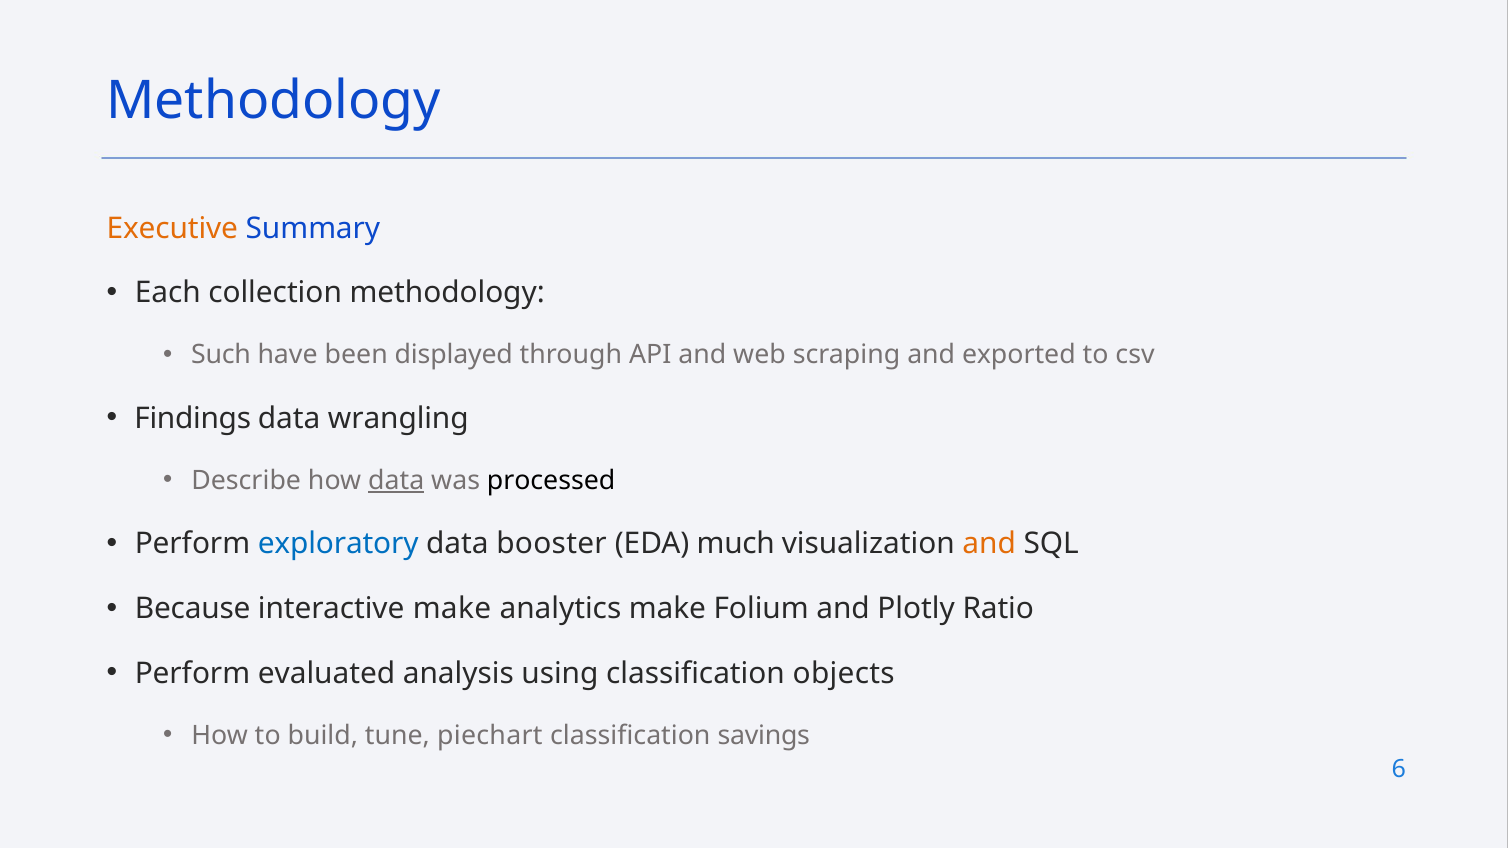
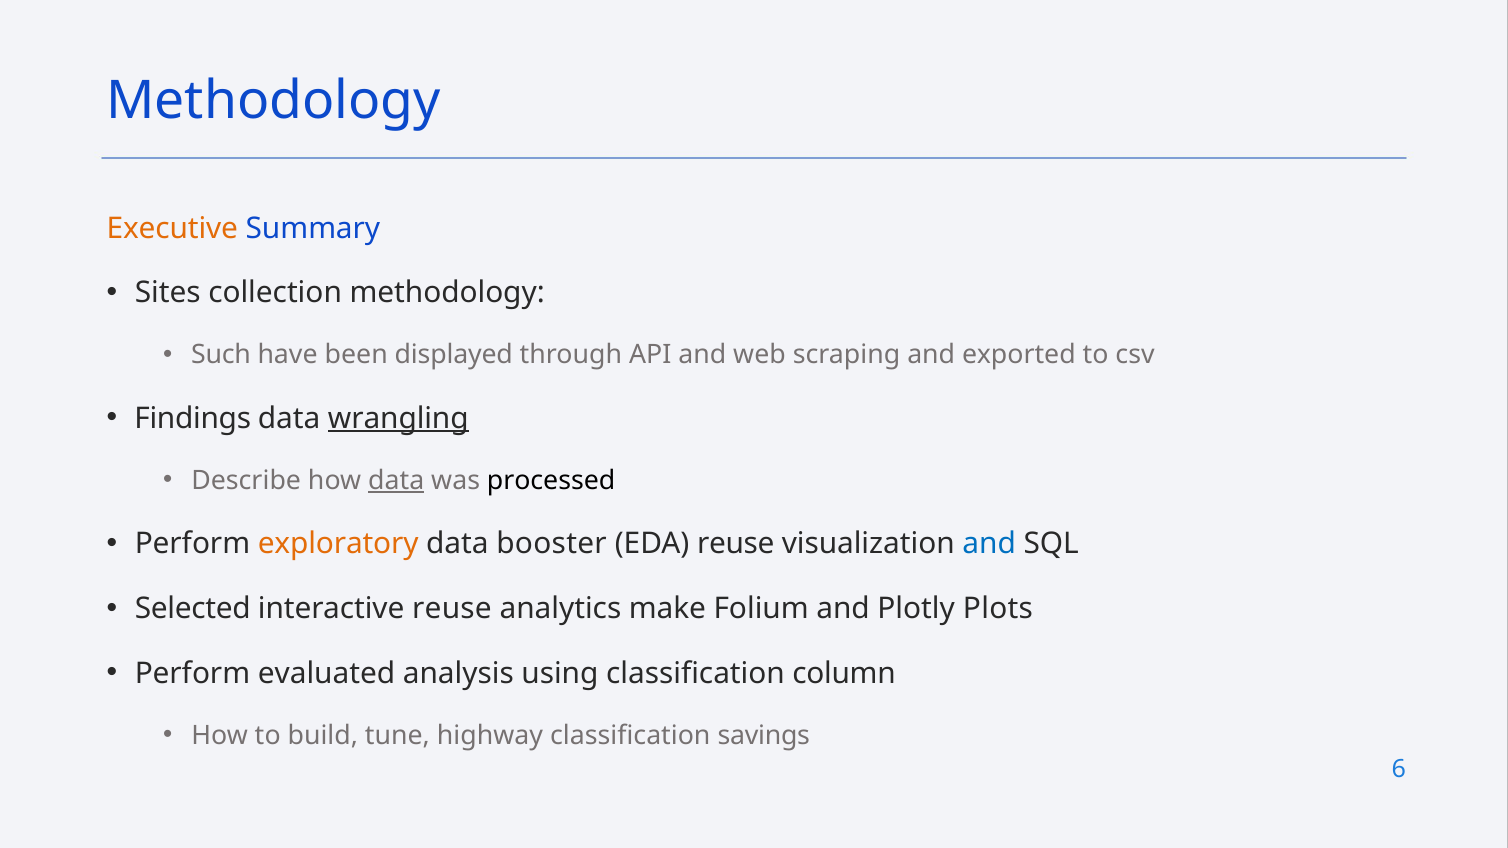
Each: Each -> Sites
wrangling underline: none -> present
exploratory colour: blue -> orange
EDA much: much -> reuse
and at (989, 544) colour: orange -> blue
Because: Because -> Selected
interactive make: make -> reuse
Ratio: Ratio -> Plots
objects: objects -> column
piechart: piechart -> highway
